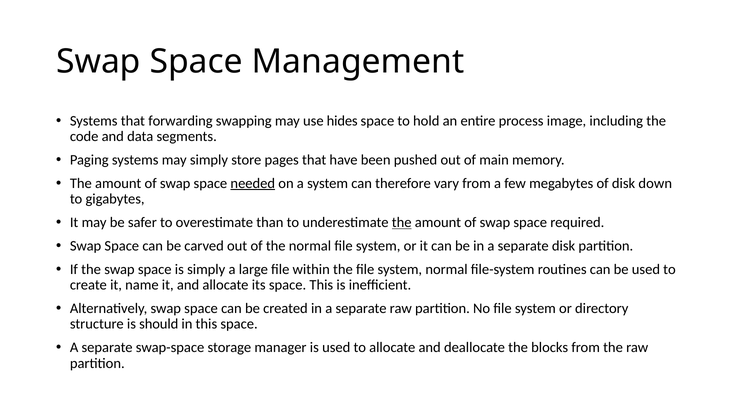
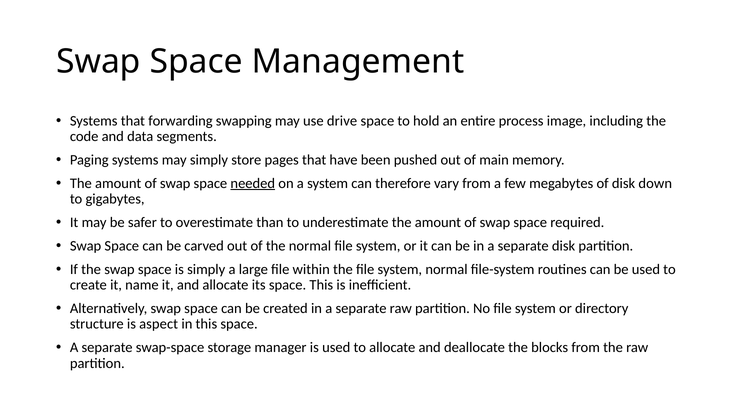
hides: hides -> drive
the at (402, 222) underline: present -> none
should: should -> aspect
